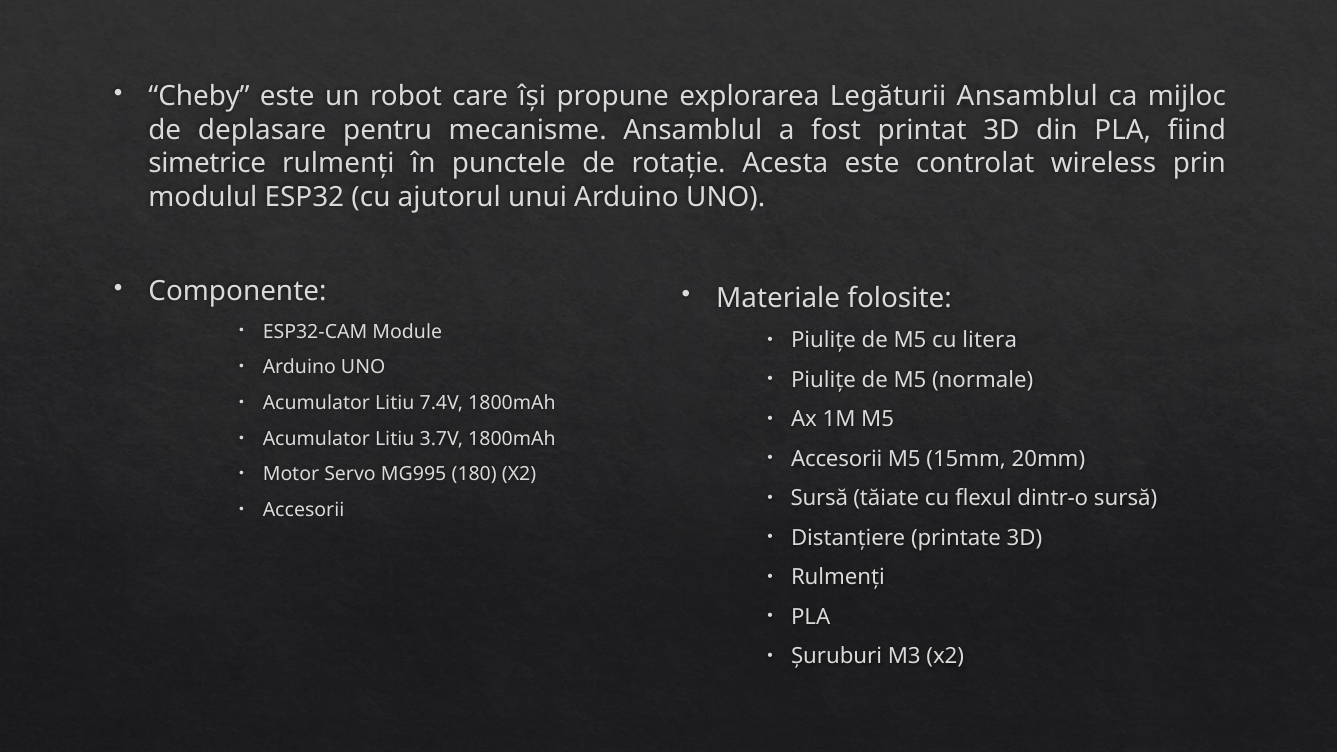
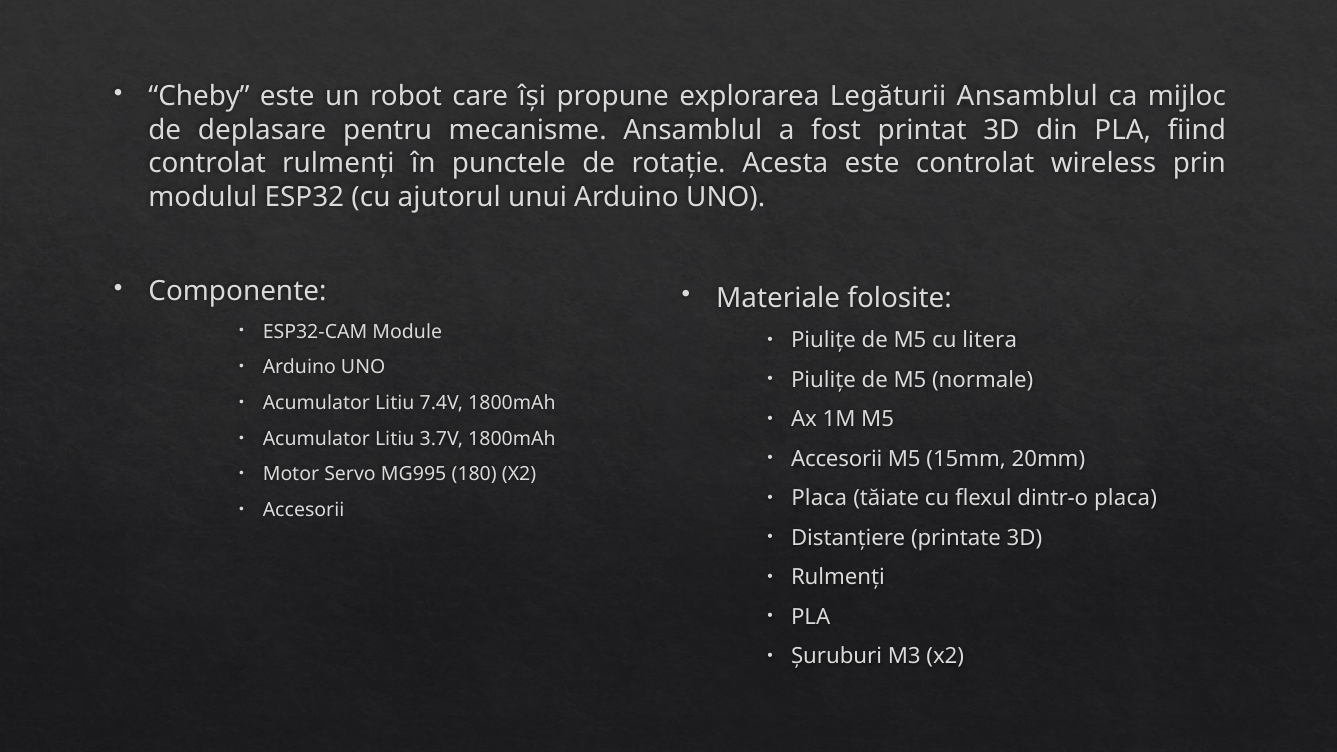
simetrice at (207, 163): simetrice -> controlat
Sursă at (819, 499): Sursă -> Placa
dintr-o sursă: sursă -> placa
